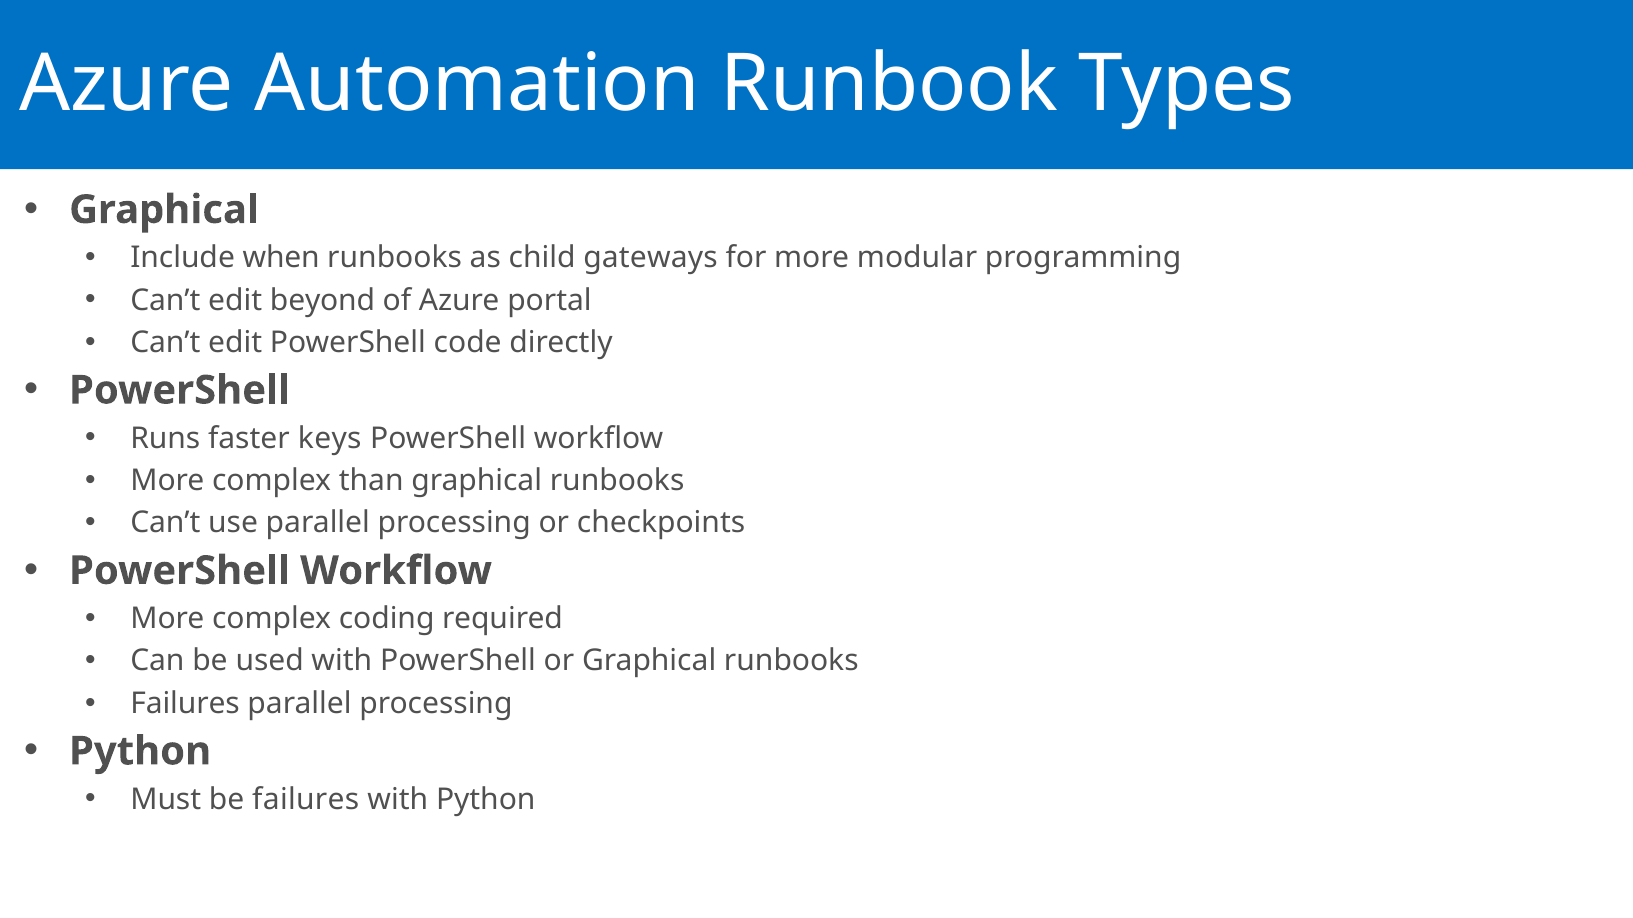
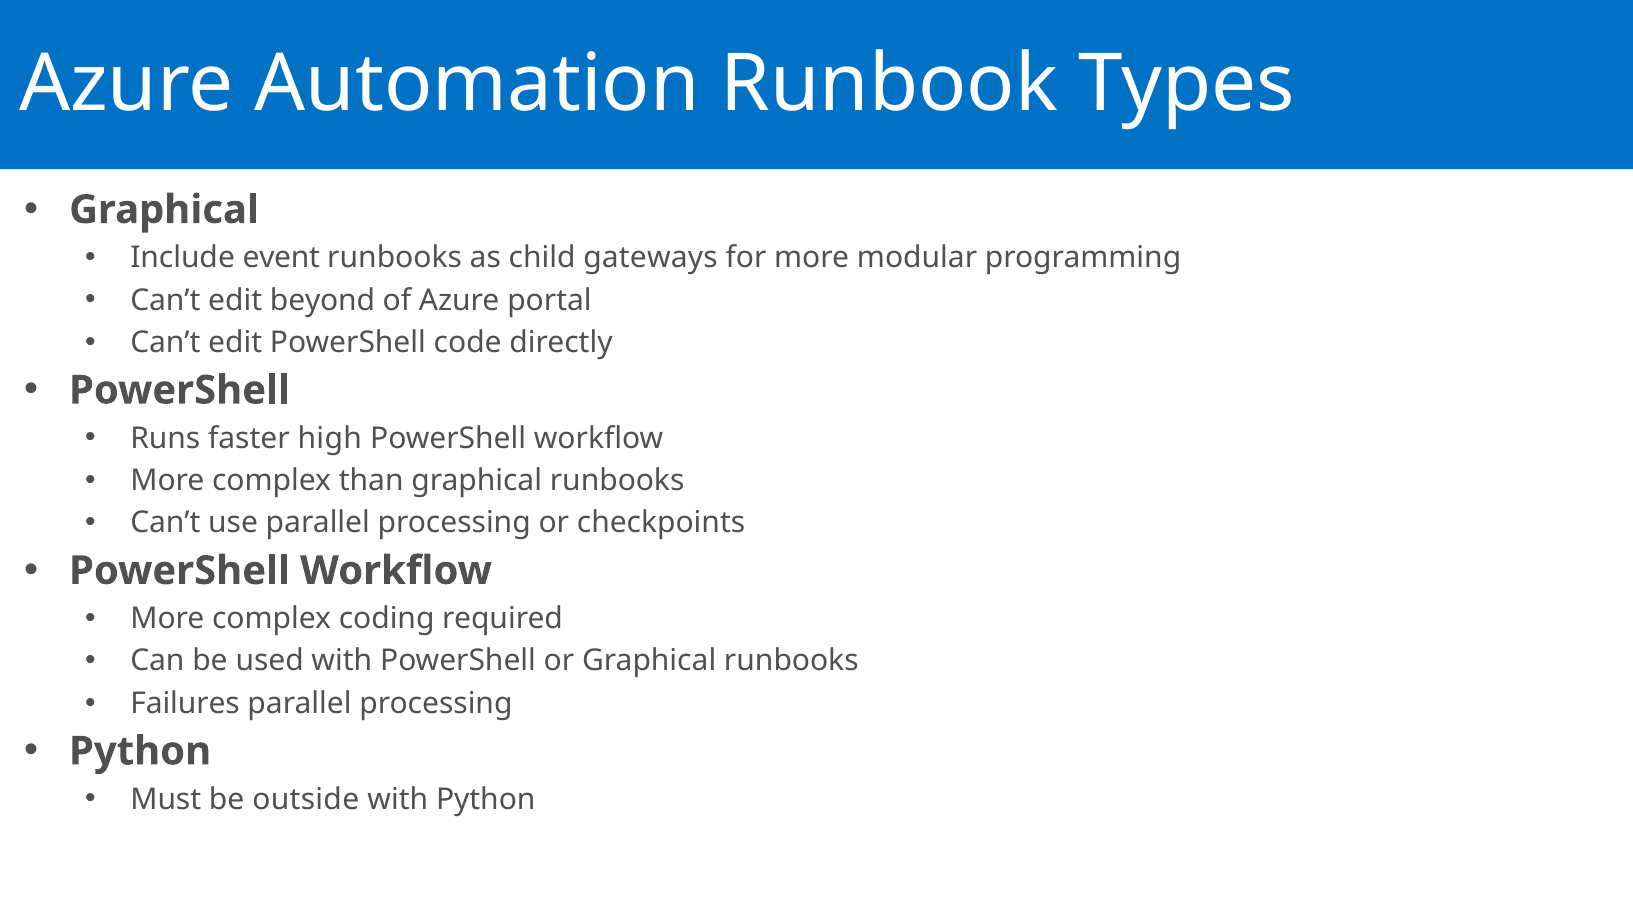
when: when -> event
keys: keys -> high
be failures: failures -> outside
